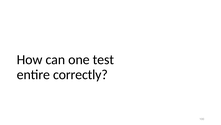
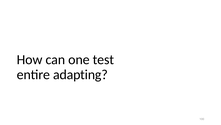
correctly: correctly -> adapting
